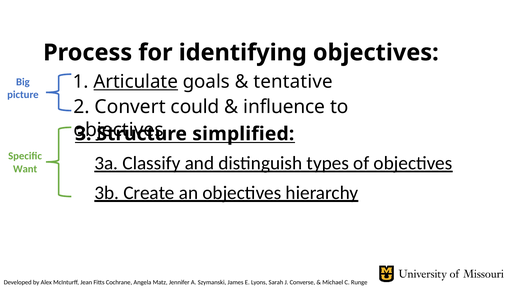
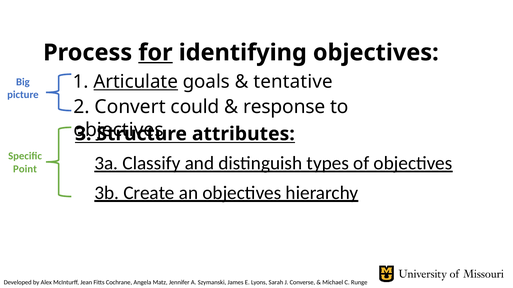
for underline: none -> present
influence: influence -> response
simplified: simplified -> attributes
Want: Want -> Point
